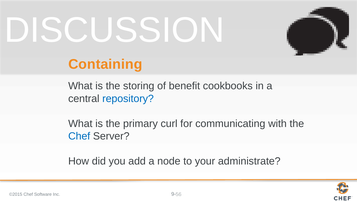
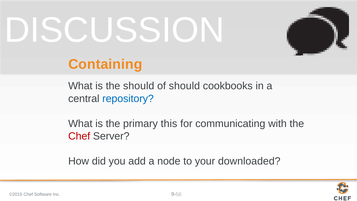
the storing: storing -> should
of benefit: benefit -> should
curl: curl -> this
Chef at (79, 136) colour: blue -> red
administrate: administrate -> downloaded
